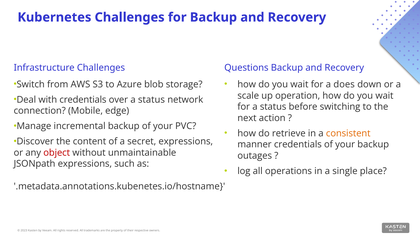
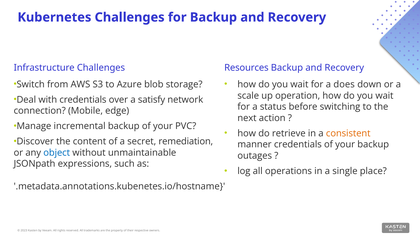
Questions: Questions -> Resources
over a status: status -> satisfy
secret expressions: expressions -> remediation
object colour: red -> blue
